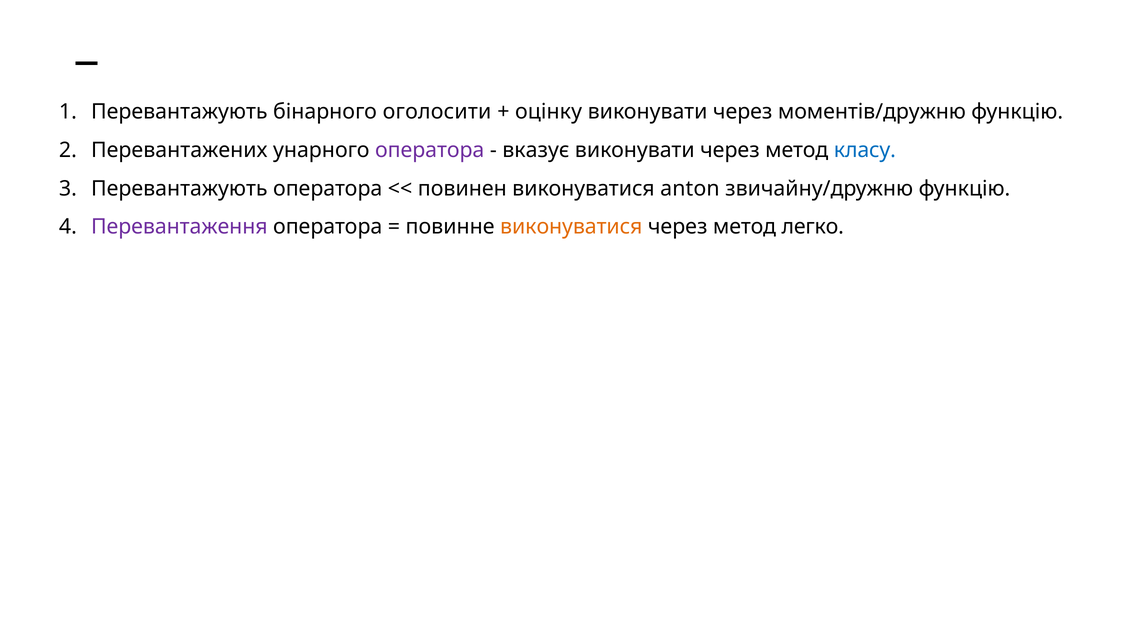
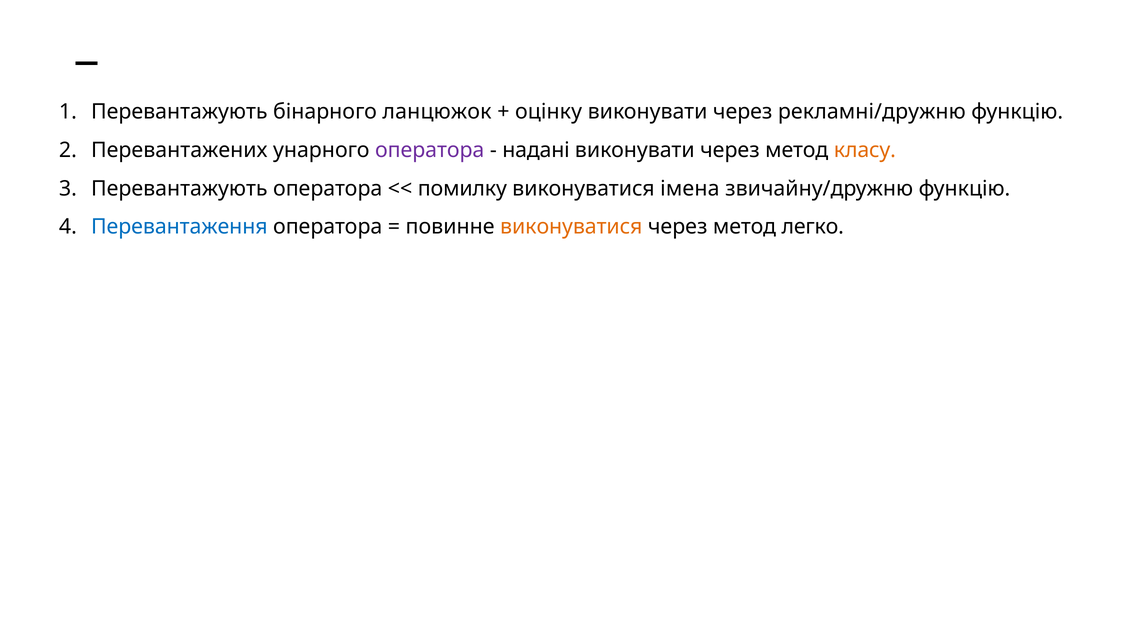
оголосити: оголосити -> ланцюжок
моментів/дружню: моментів/дружню -> рекламні/дружню
вказує: вказує -> надані
класу colour: blue -> orange
повинен: повинен -> помилку
anton: anton -> імена
Перевантаження colour: purple -> blue
